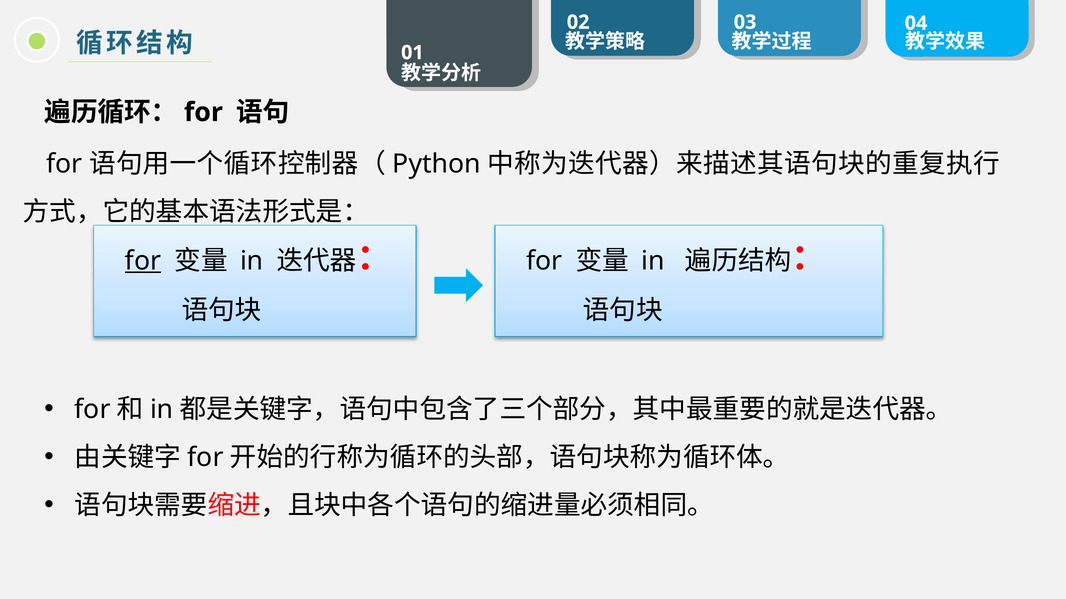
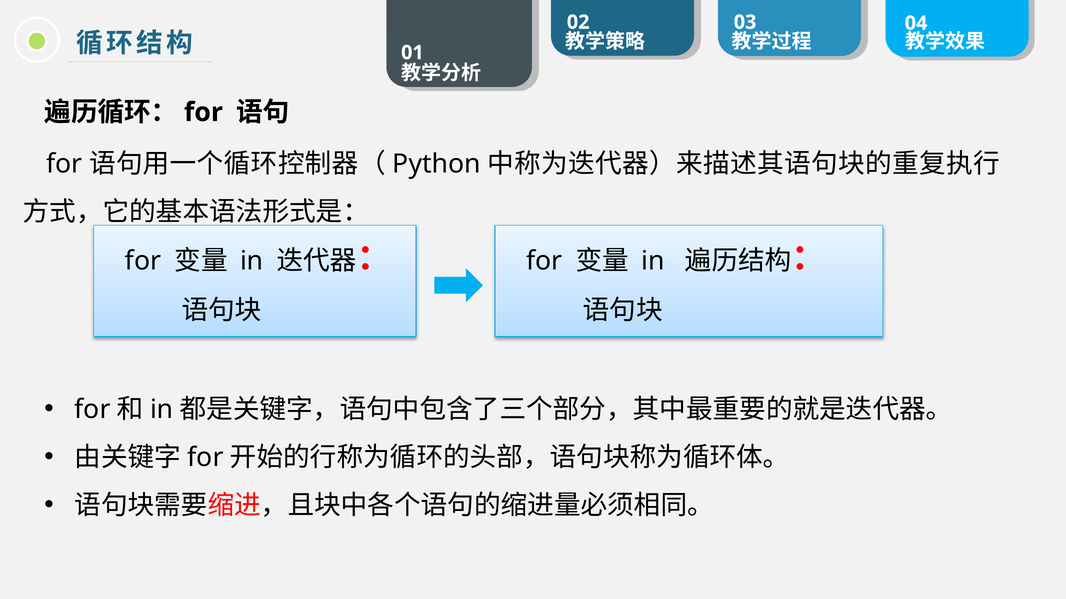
for at (143, 261) underline: present -> none
